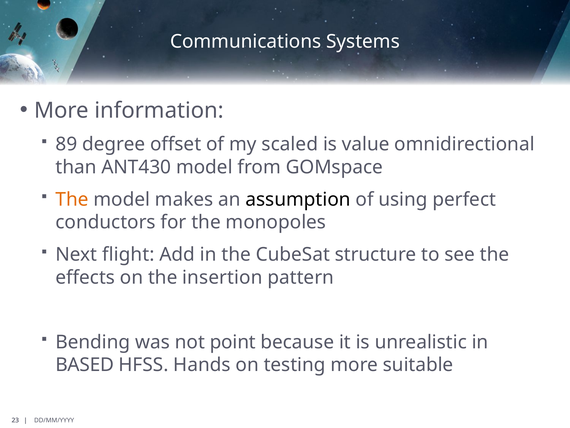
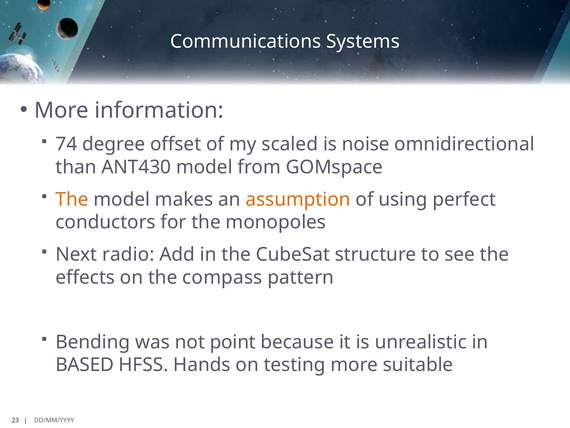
89: 89 -> 74
value: value -> noise
assumption colour: black -> orange
flight: flight -> radio
insertion: insertion -> compass
